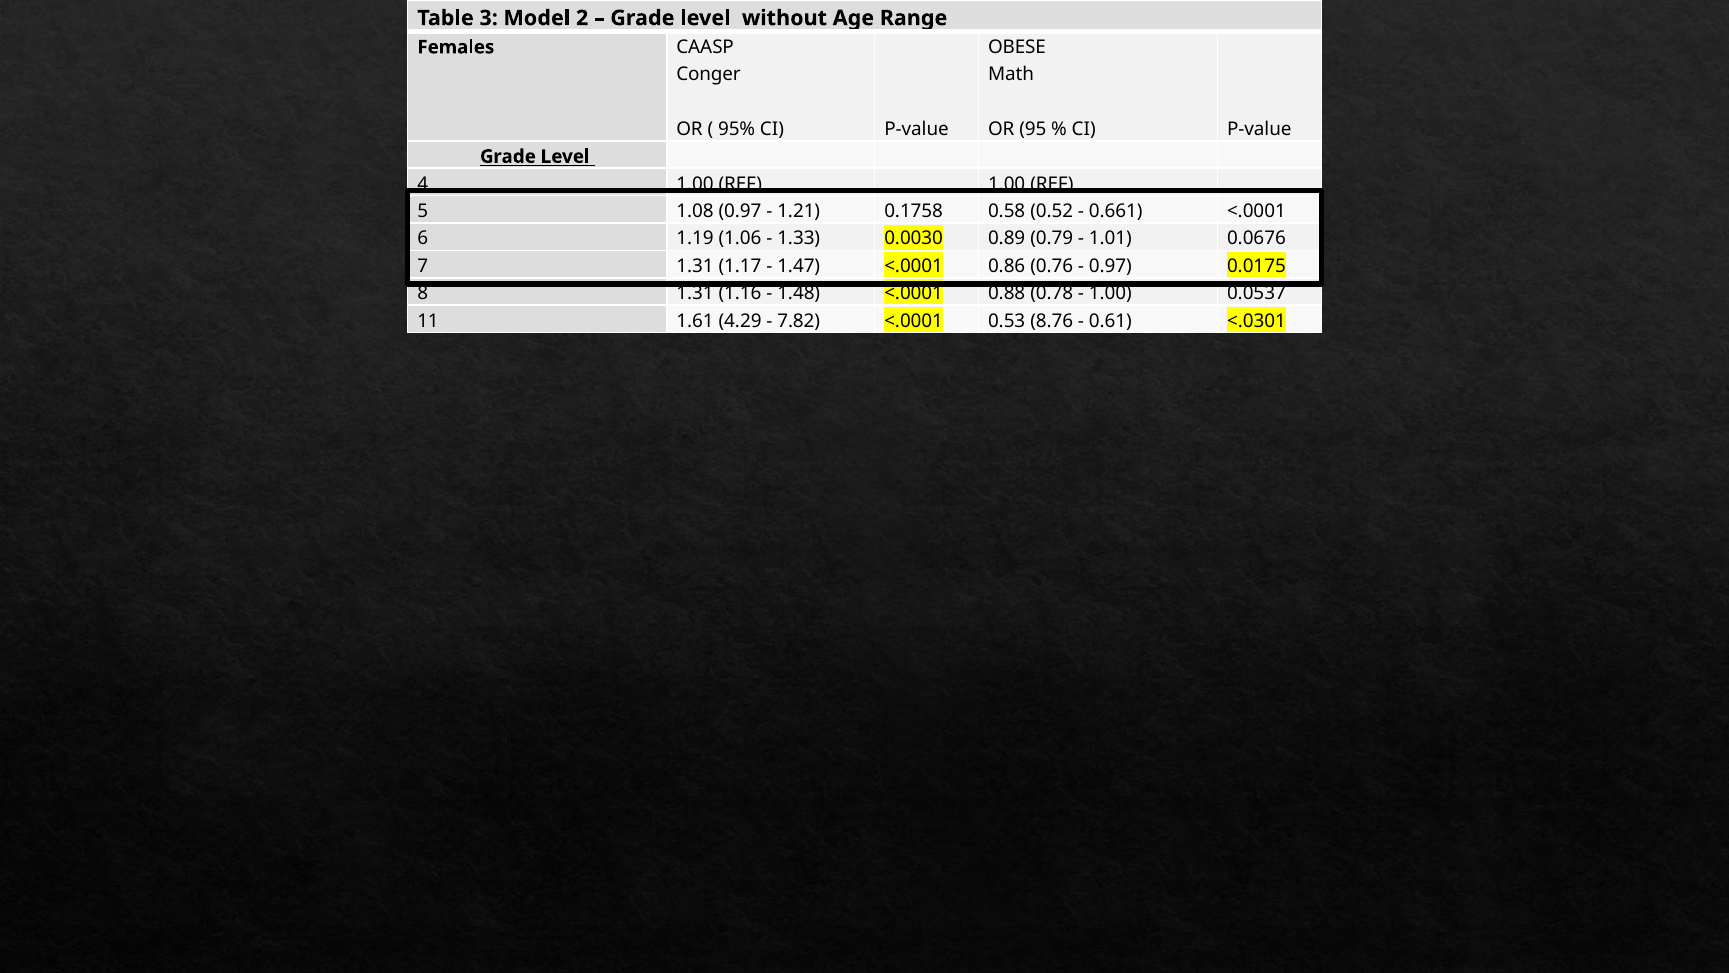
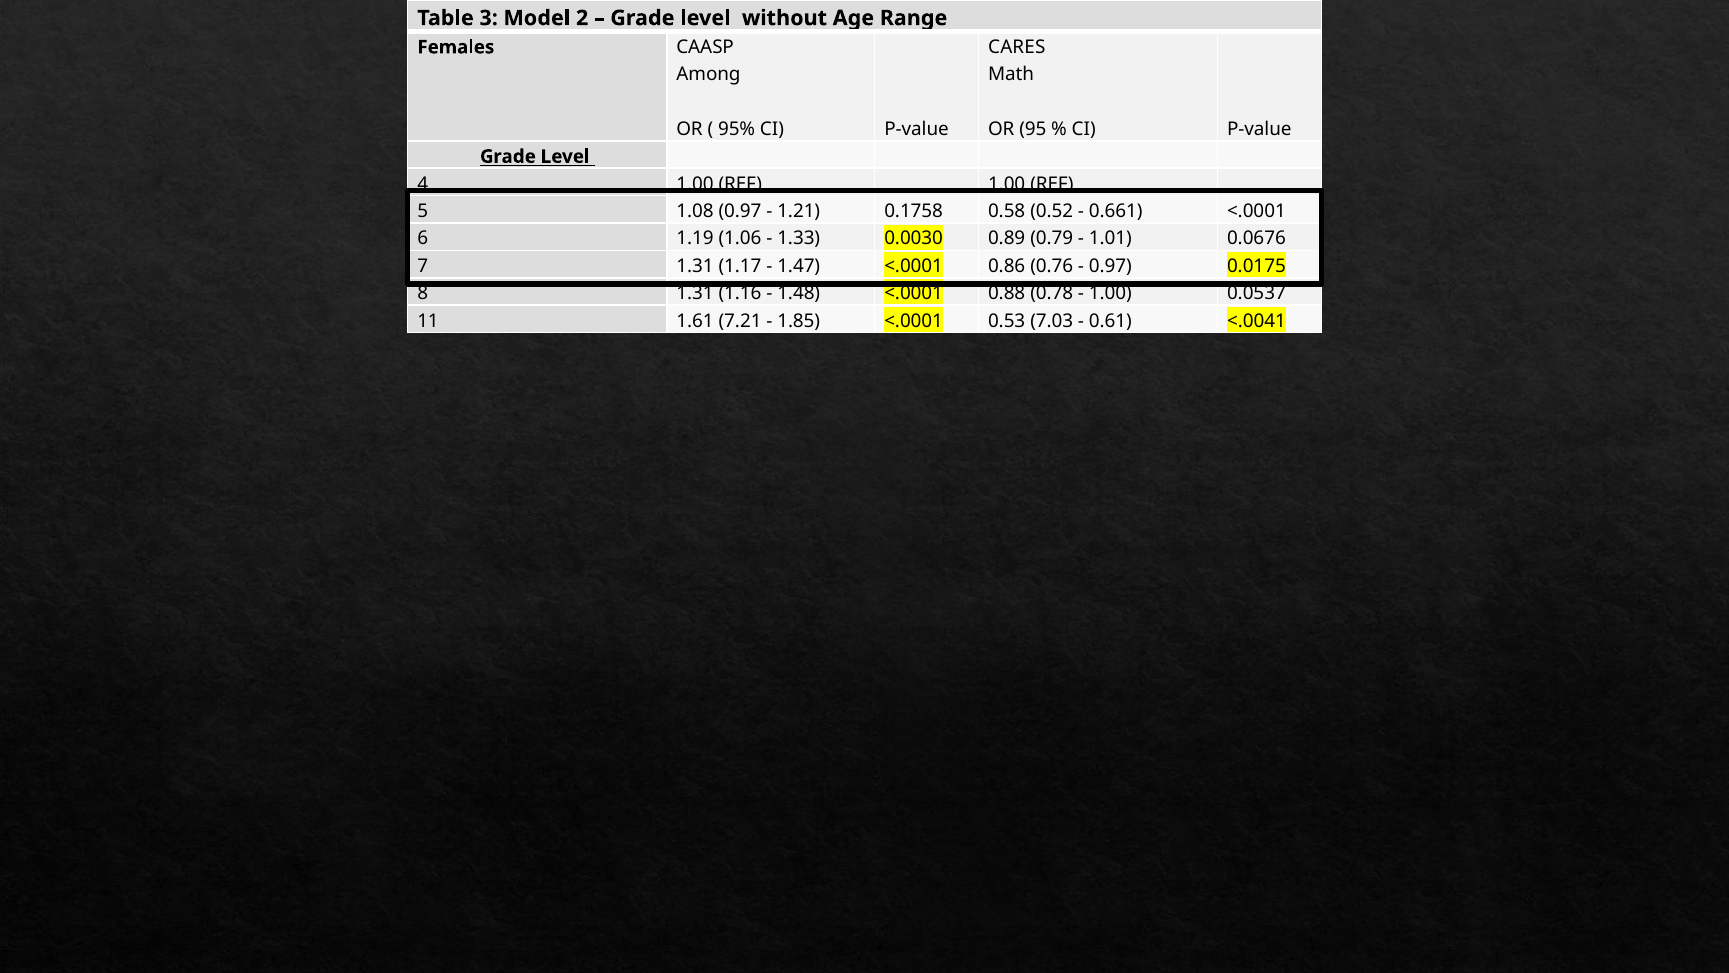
OBESE: OBESE -> CARES
Conger: Conger -> Among
4.29: 4.29 -> 7.21
7.82: 7.82 -> 1.85
8.76: 8.76 -> 7.03
<.0301: <.0301 -> <.0041
